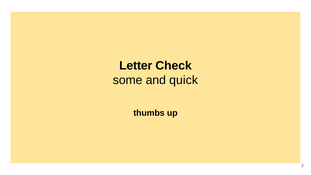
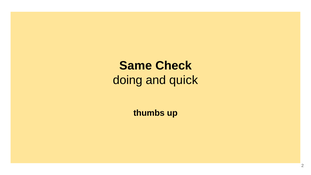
Letter: Letter -> Same
some: some -> doing
